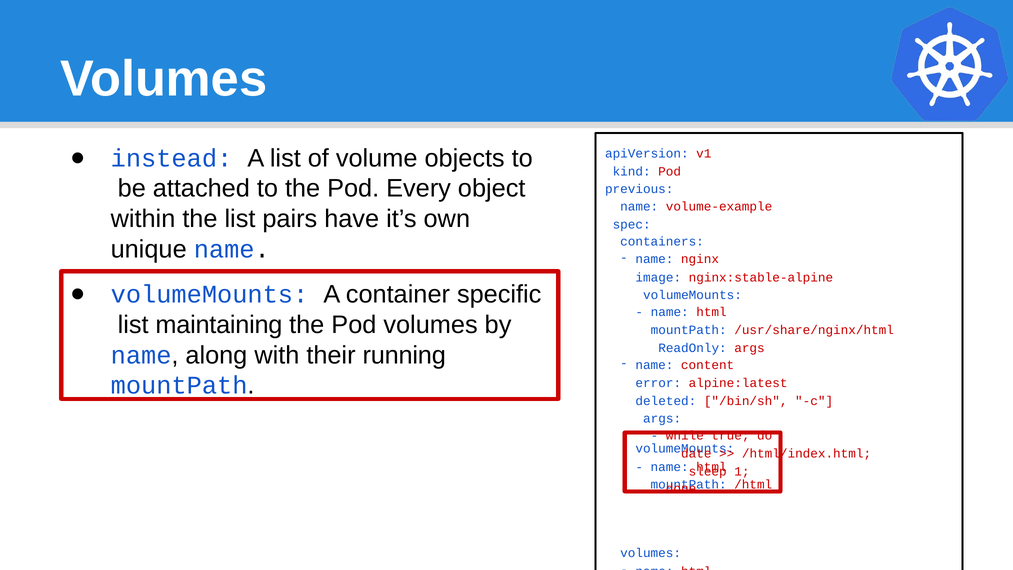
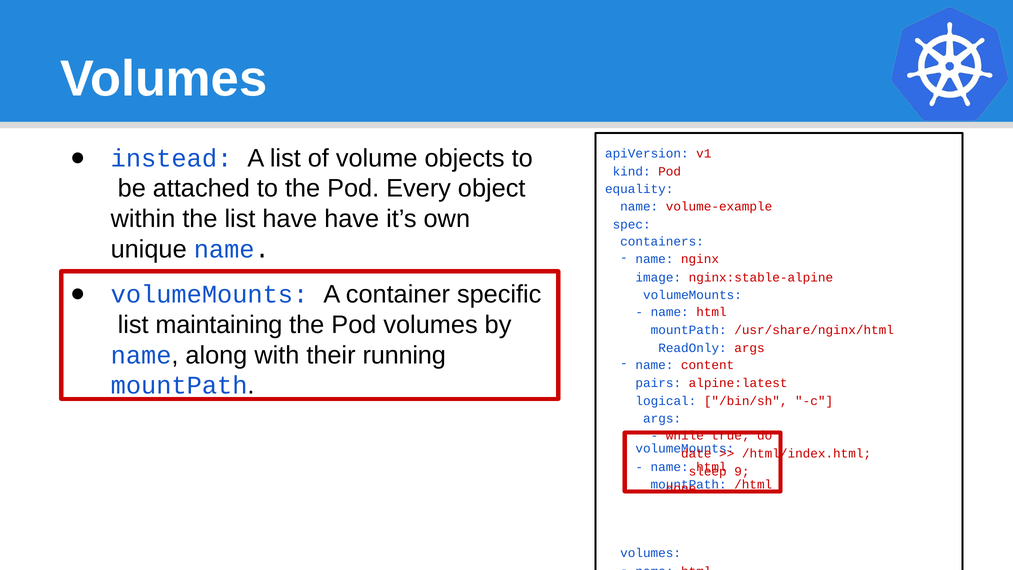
previous: previous -> equality
list pairs: pairs -> have
error: error -> pairs
deleted: deleted -> logical
1: 1 -> 9
